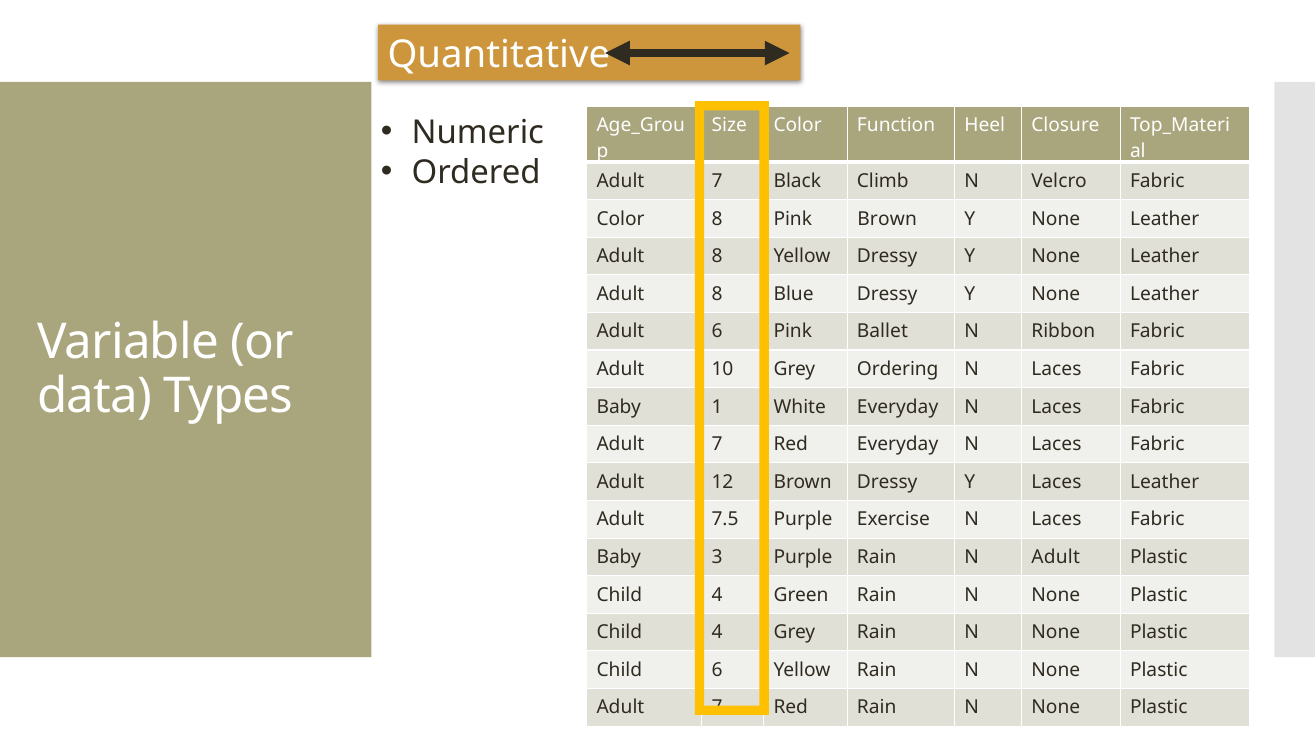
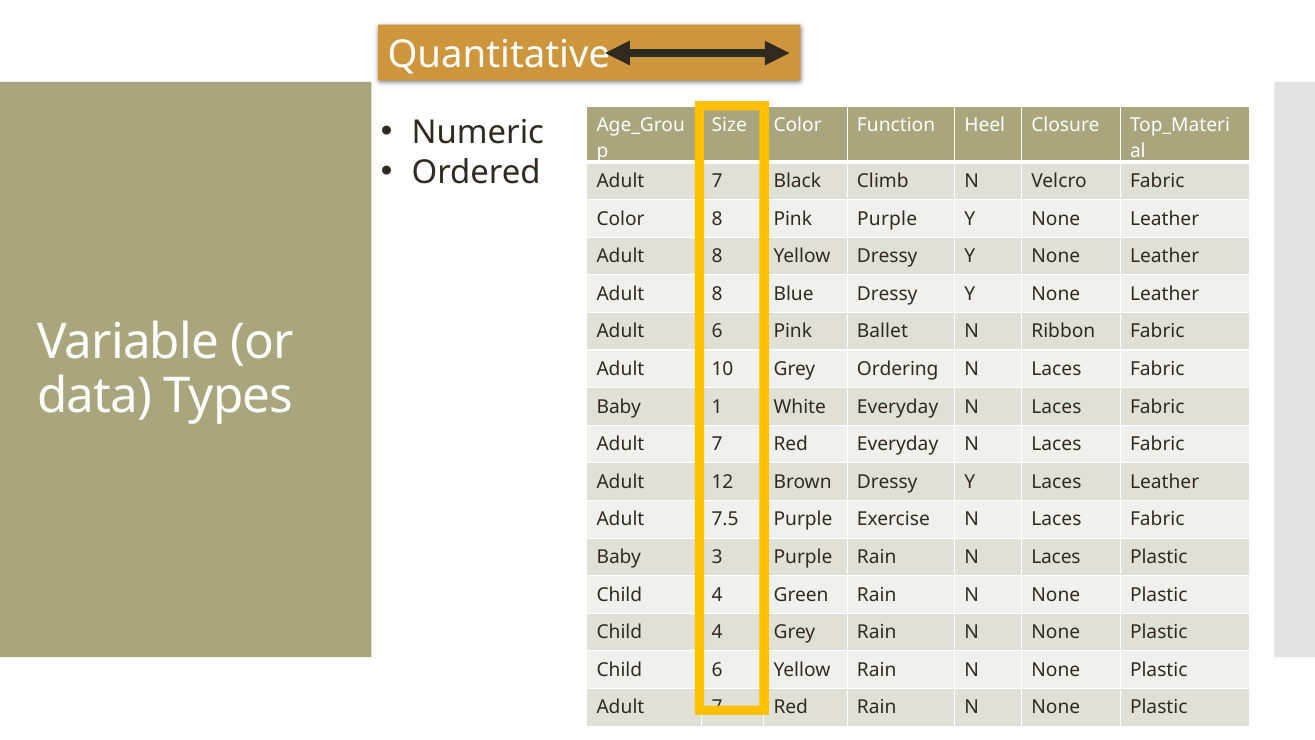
Pink Brown: Brown -> Purple
Rain N Adult: Adult -> Laces
